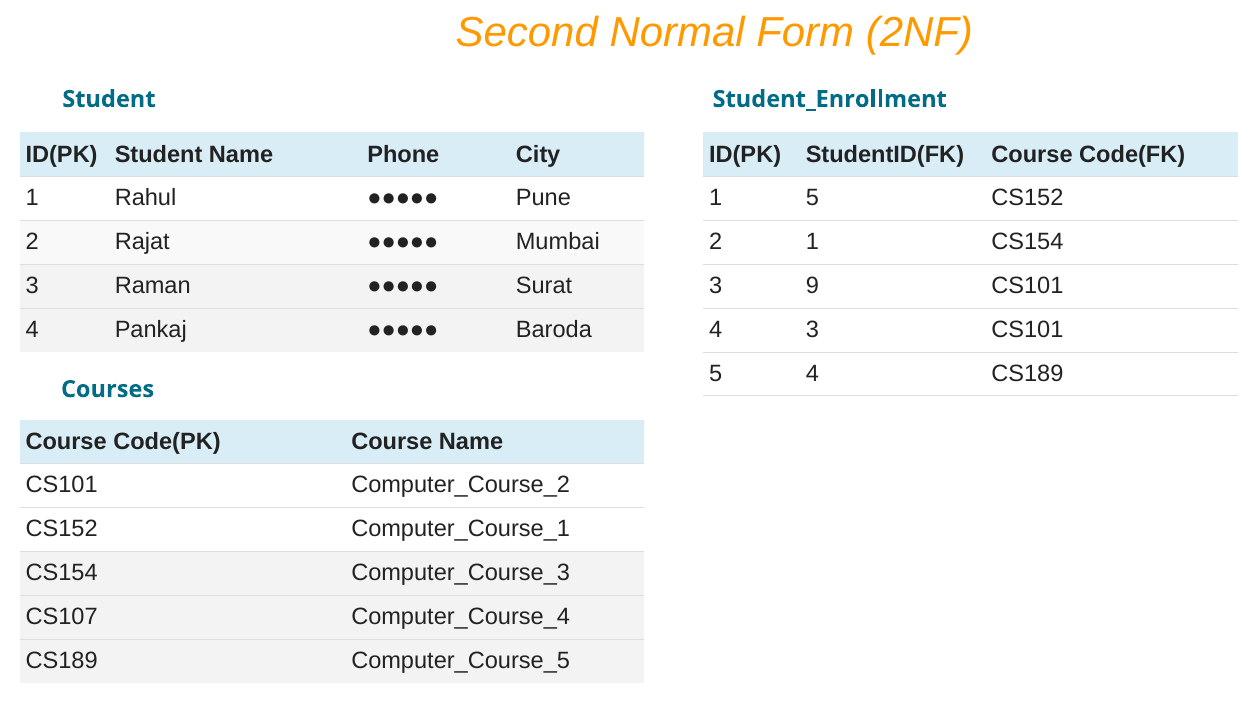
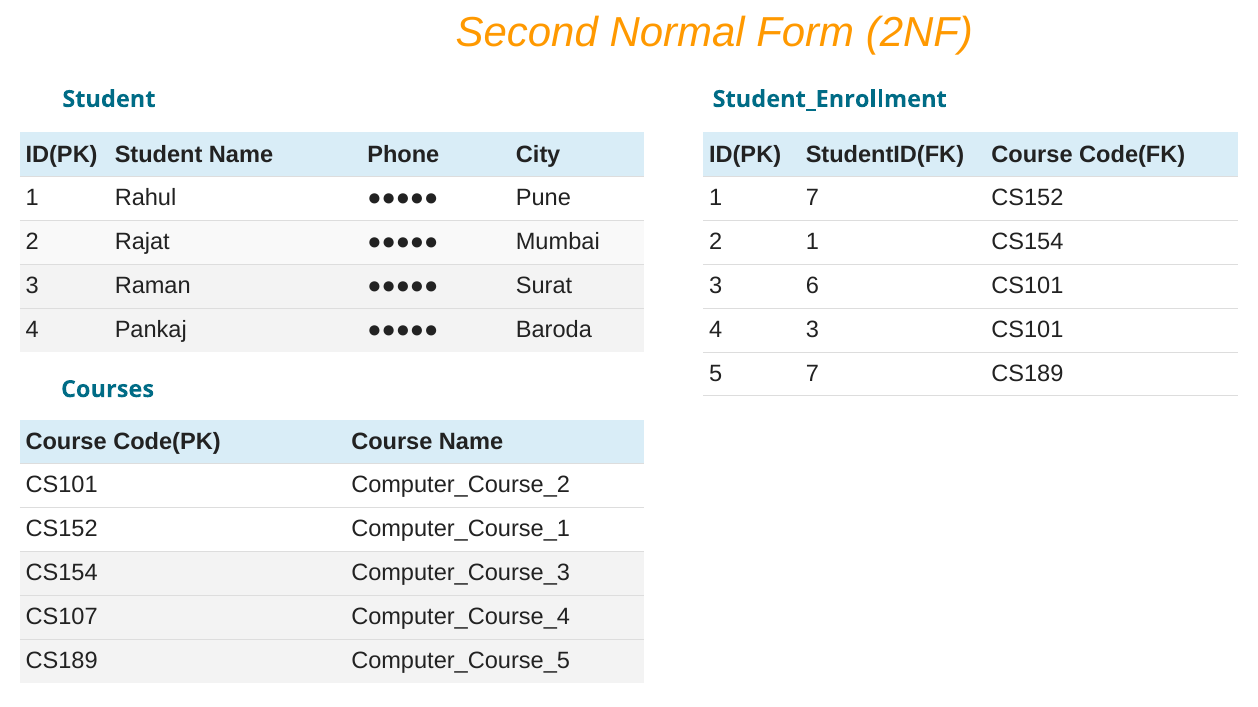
1 5: 5 -> 7
9: 9 -> 6
5 4: 4 -> 7
